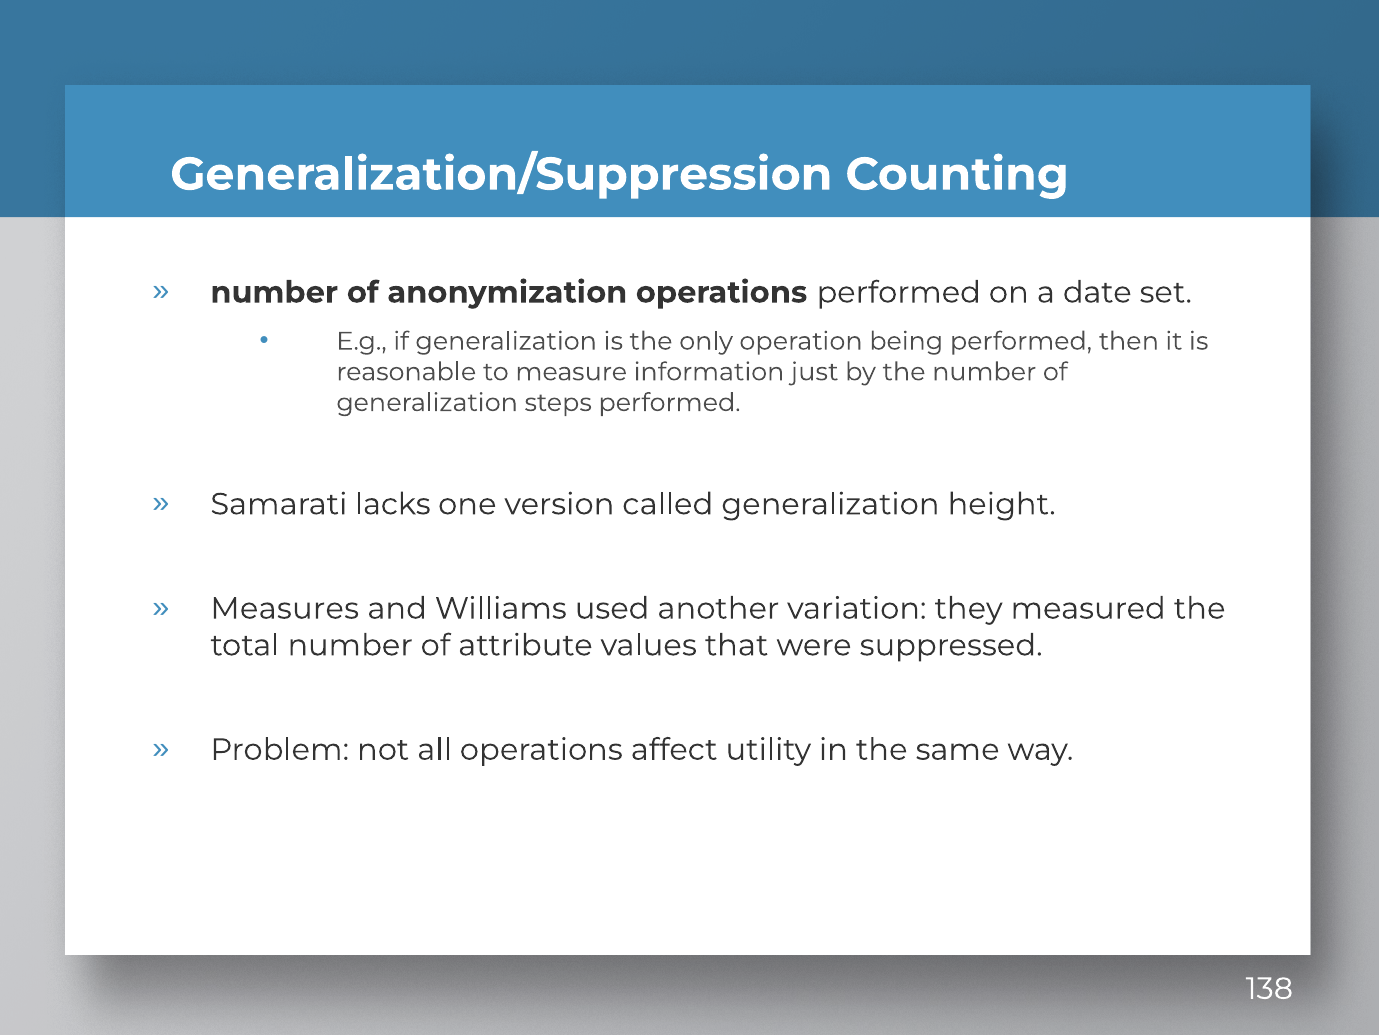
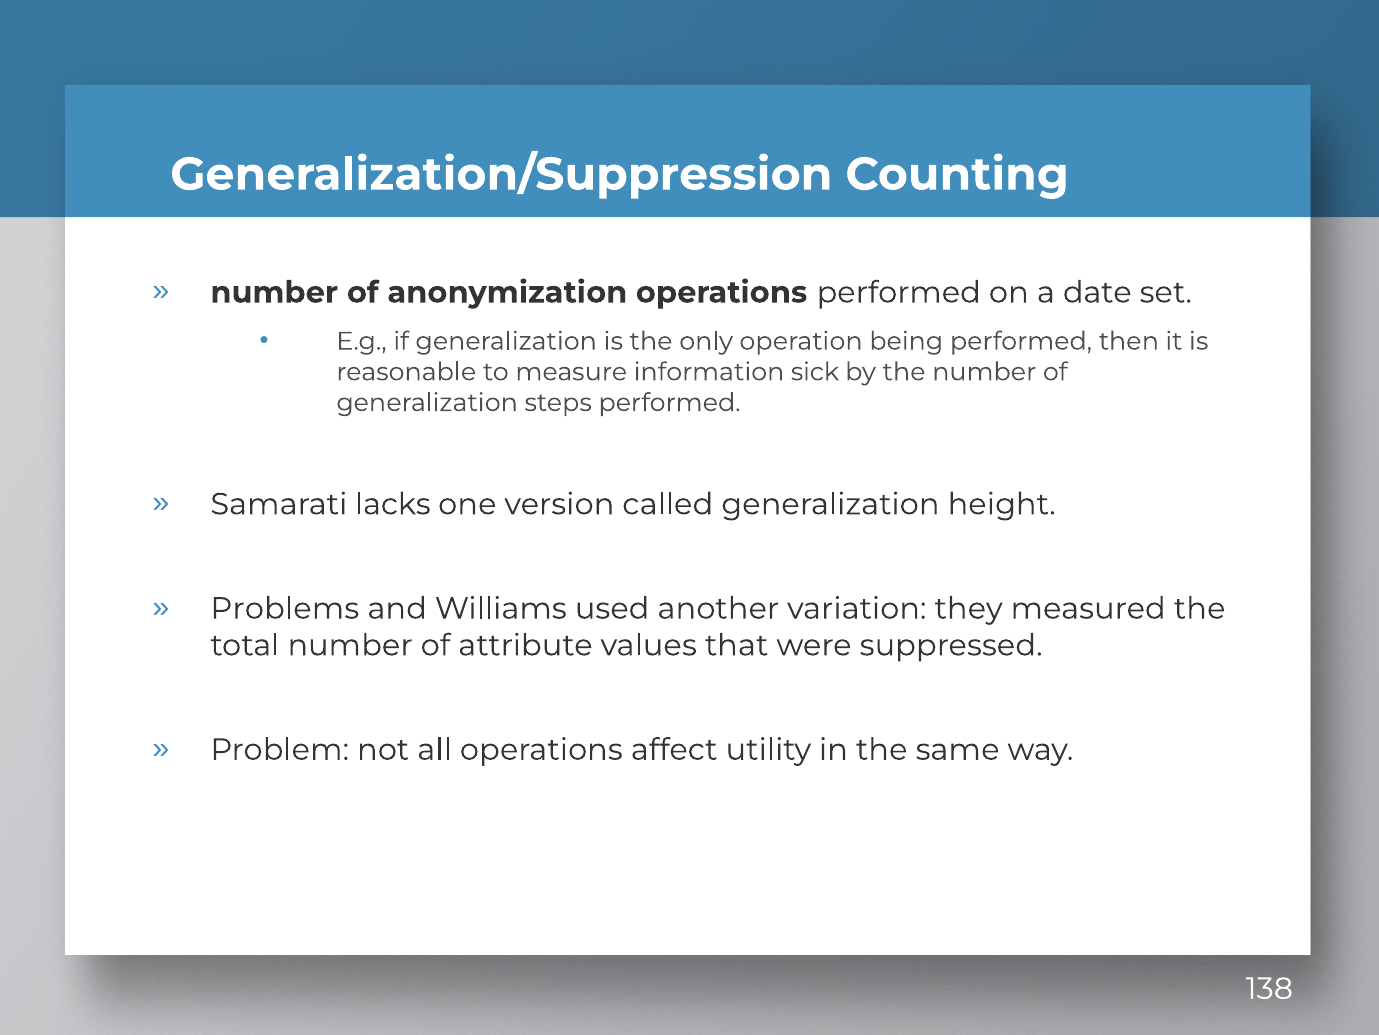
just: just -> sick
Measures: Measures -> Problems
